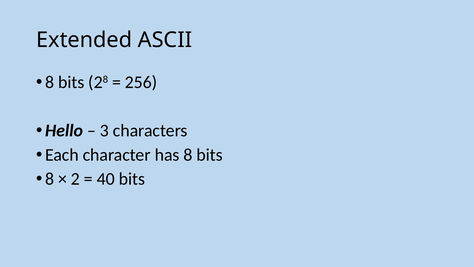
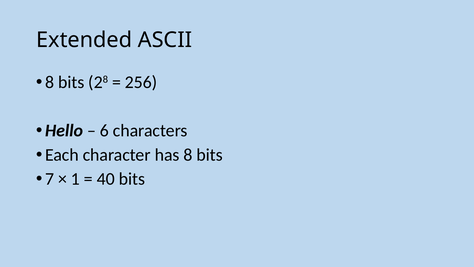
3: 3 -> 6
8 at (50, 179): 8 -> 7
2: 2 -> 1
